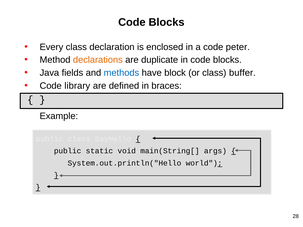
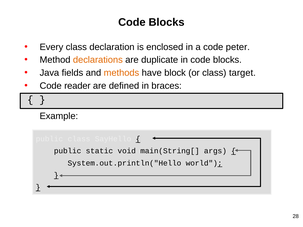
methods colour: blue -> orange
buffer: buffer -> target
library: library -> reader
